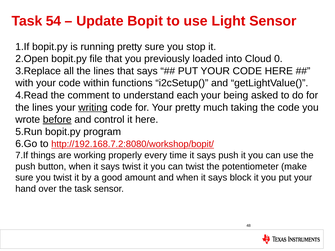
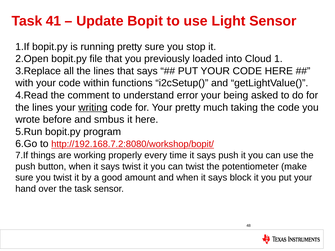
54: 54 -> 41
0: 0 -> 1
each: each -> error
before underline: present -> none
control: control -> smbus
